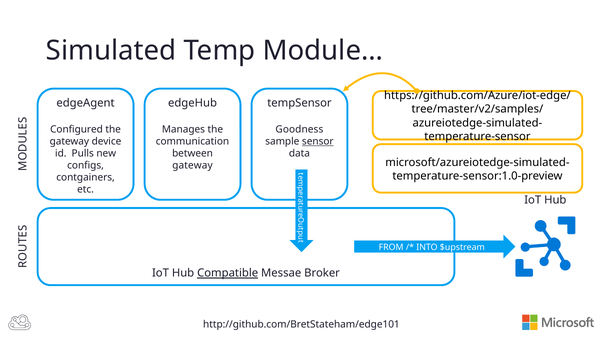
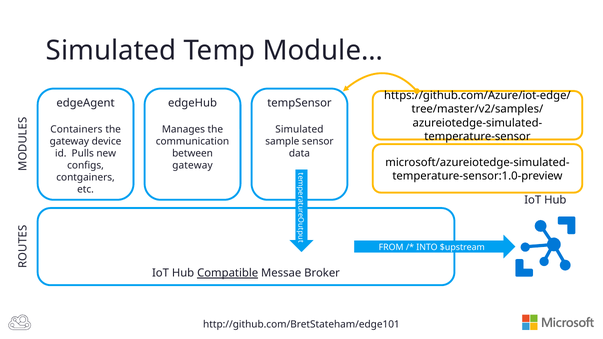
Configured: Configured -> Containers
Goodness at (299, 129): Goodness -> Simulated
sensor underline: present -> none
